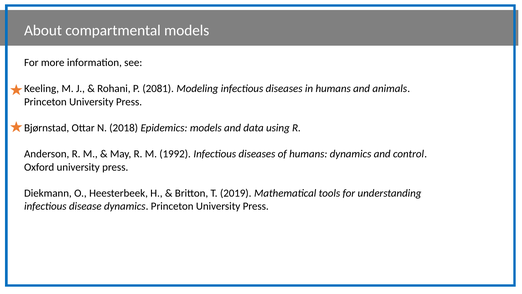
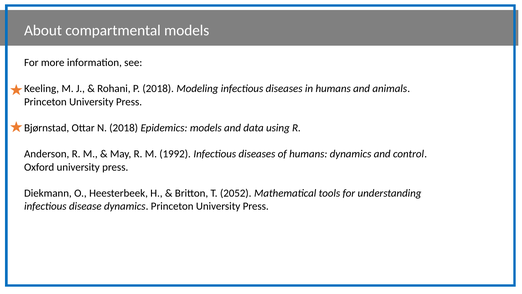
P 2081: 2081 -> 2018
2019: 2019 -> 2052
